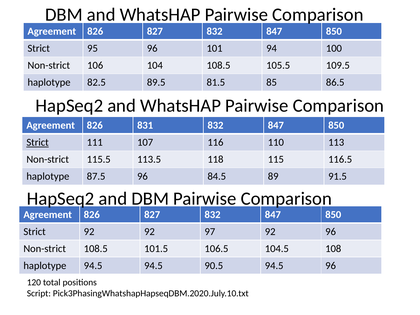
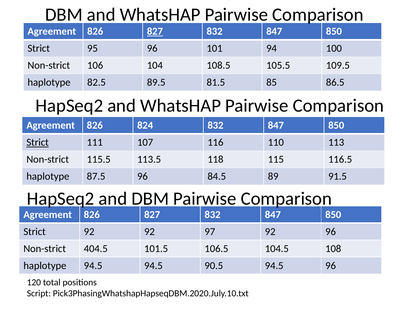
827 at (155, 31) underline: none -> present
831: 831 -> 824
Non-strict 108.5: 108.5 -> 404.5
